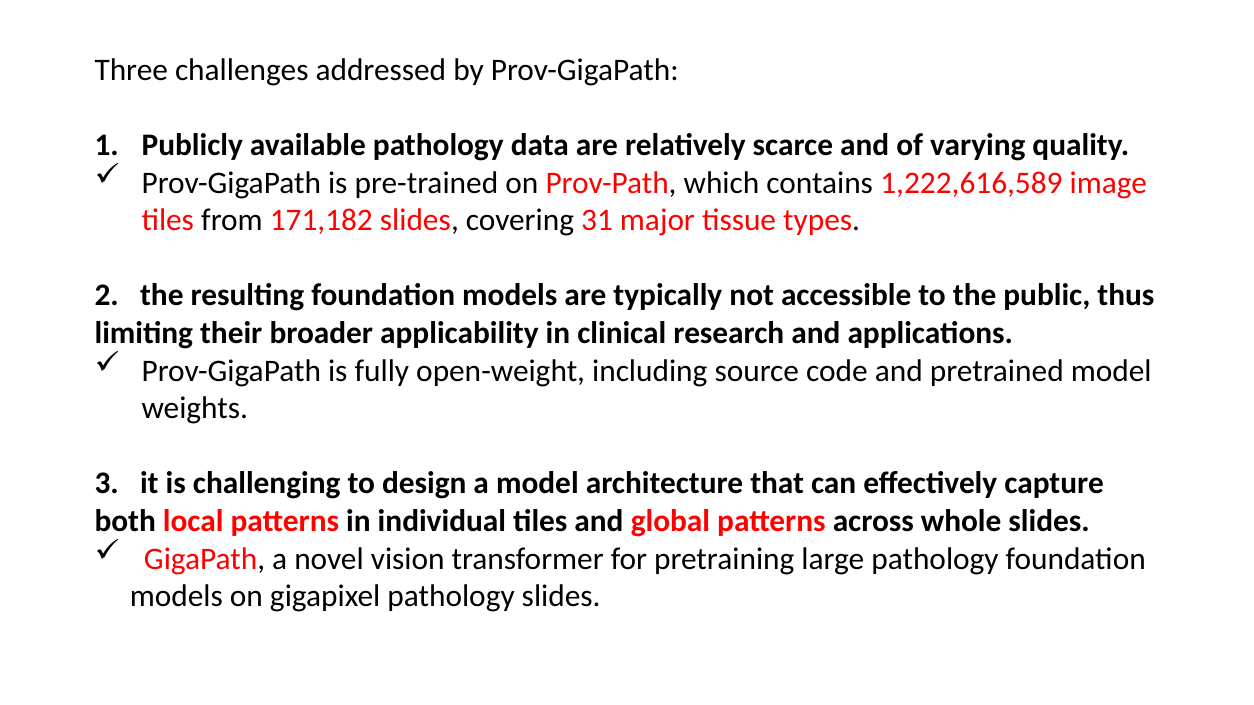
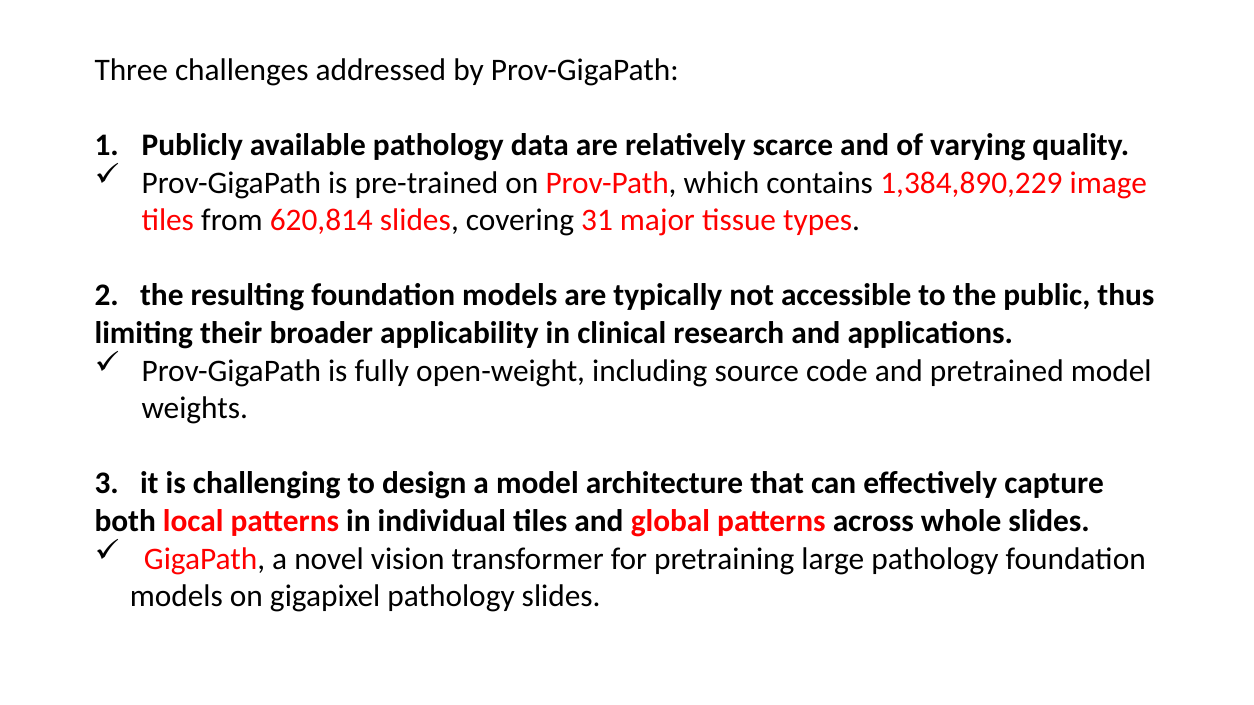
1,222,616,589: 1,222,616,589 -> 1,384,890,229
171,182: 171,182 -> 620,814
